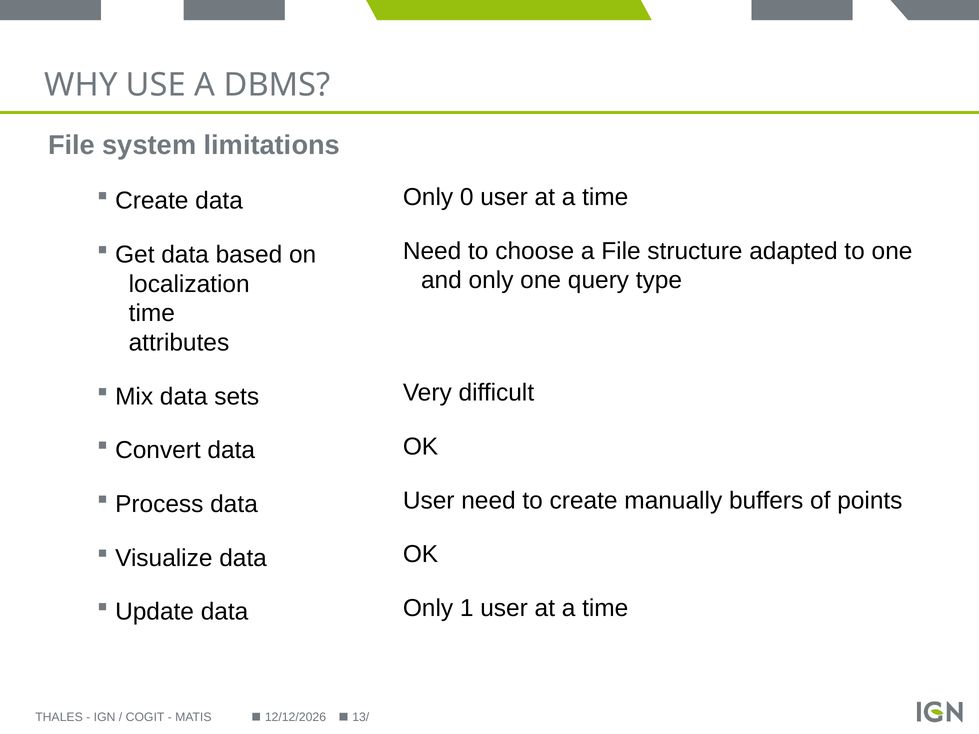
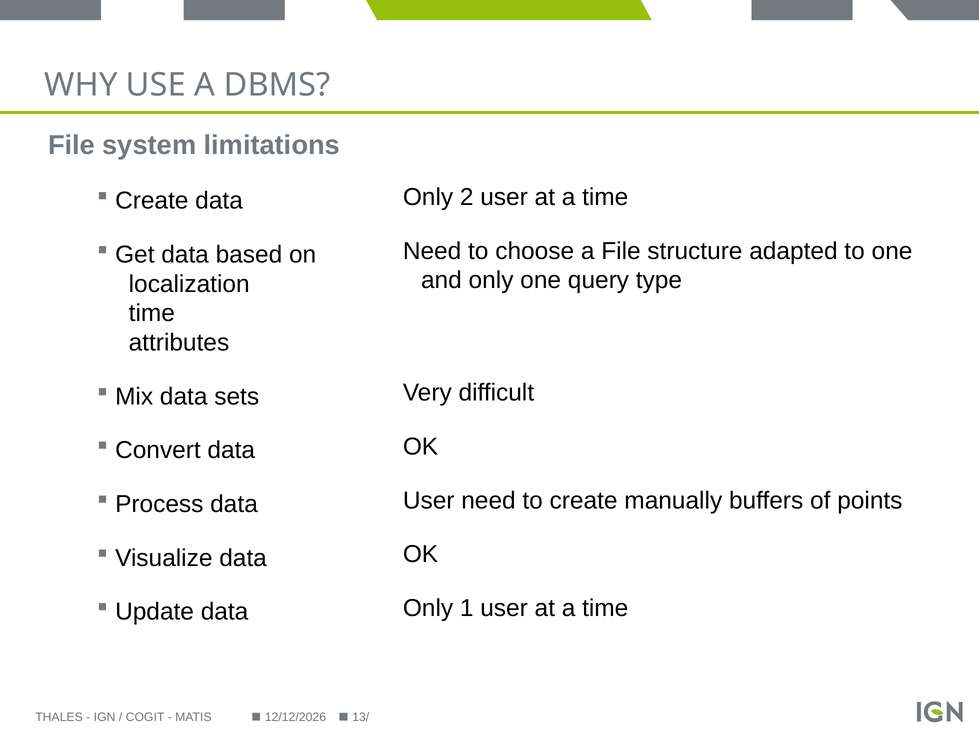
0: 0 -> 2
